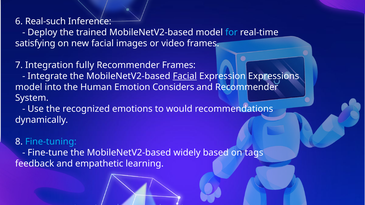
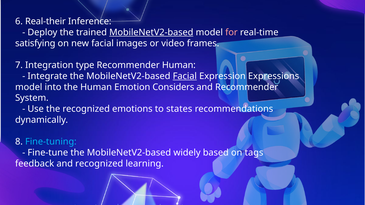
Real-such: Real-such -> Real-their
MobileNetV2-based at (151, 32) underline: none -> present
for colour: light blue -> pink
fully: fully -> type
Recommender Frames: Frames -> Human
would: would -> states
and empathetic: empathetic -> recognized
